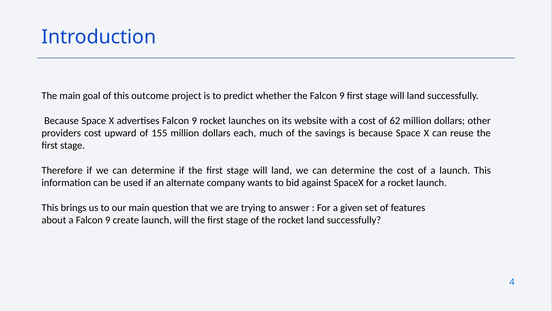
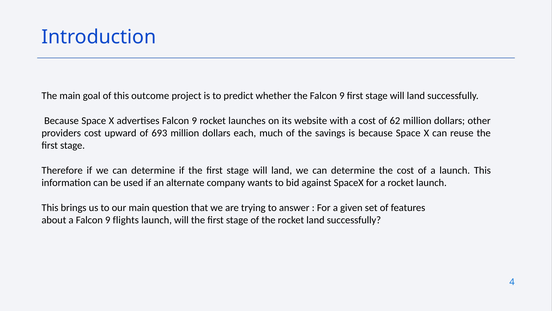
155: 155 -> 693
create: create -> flights
